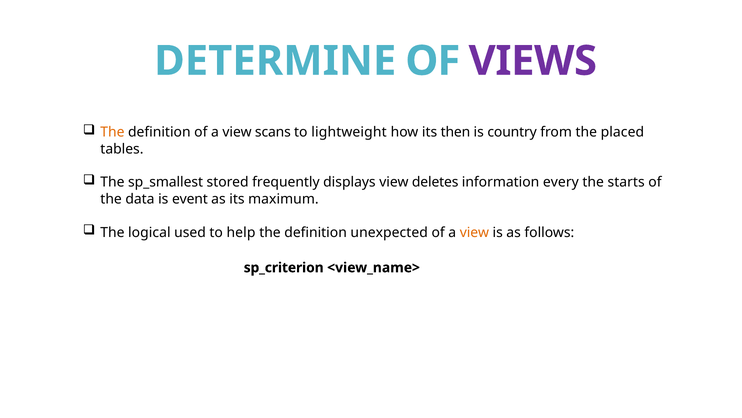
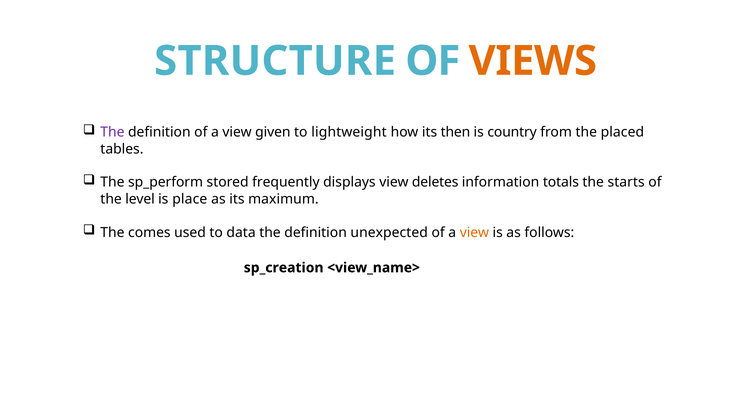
DETERMINE: DETERMINE -> STRUCTURE
VIEWS colour: purple -> orange
The at (112, 132) colour: orange -> purple
scans: scans -> given
sp_smallest: sp_smallest -> sp_perform
every: every -> totals
data: data -> level
event: event -> place
logical: logical -> comes
help: help -> data
sp_criterion: sp_criterion -> sp_creation
